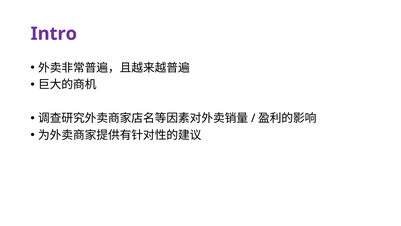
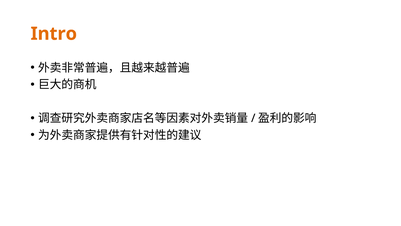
Intro colour: purple -> orange
